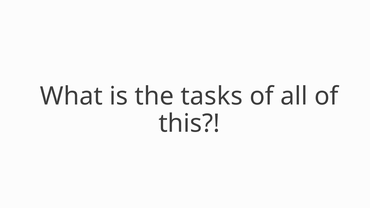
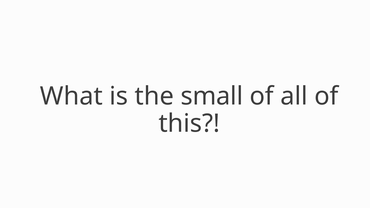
tasks: tasks -> small
